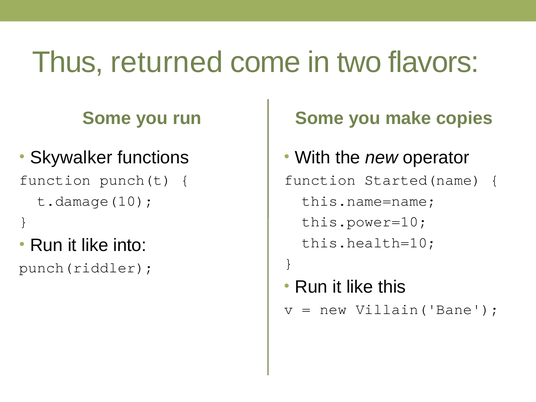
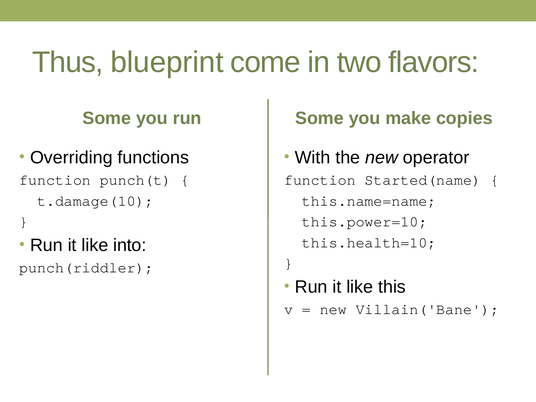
returned: returned -> blueprint
Skywalker: Skywalker -> Overriding
